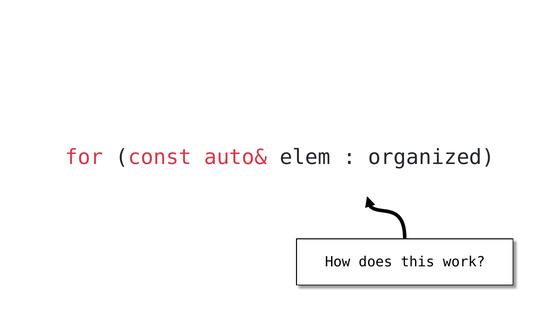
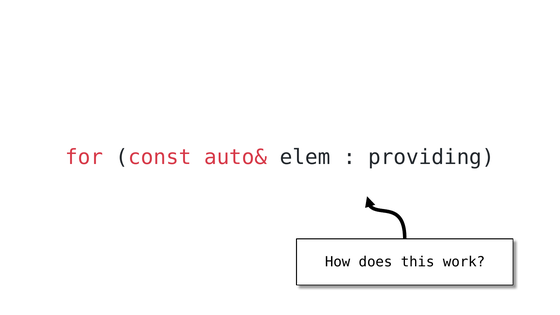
organized: organized -> providing
